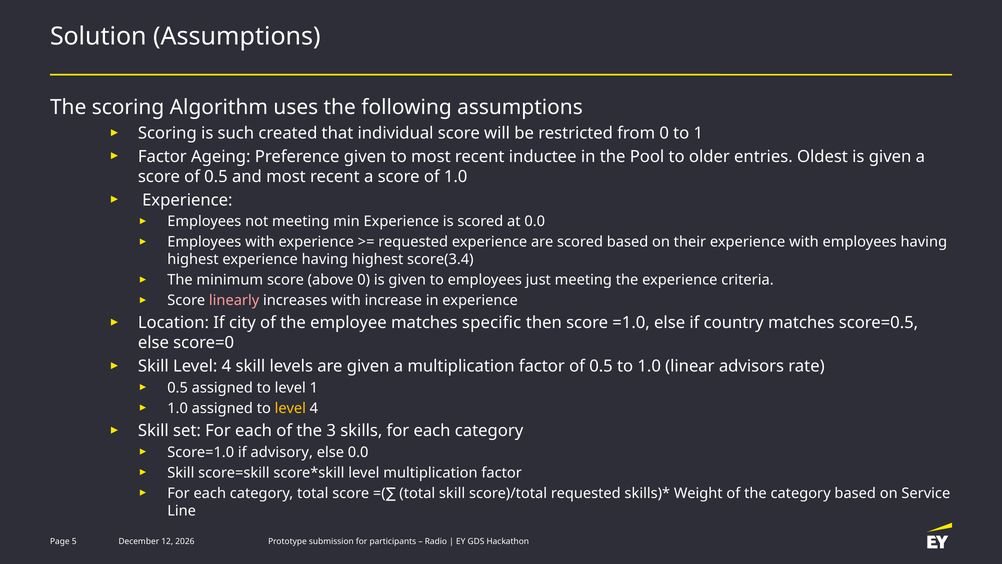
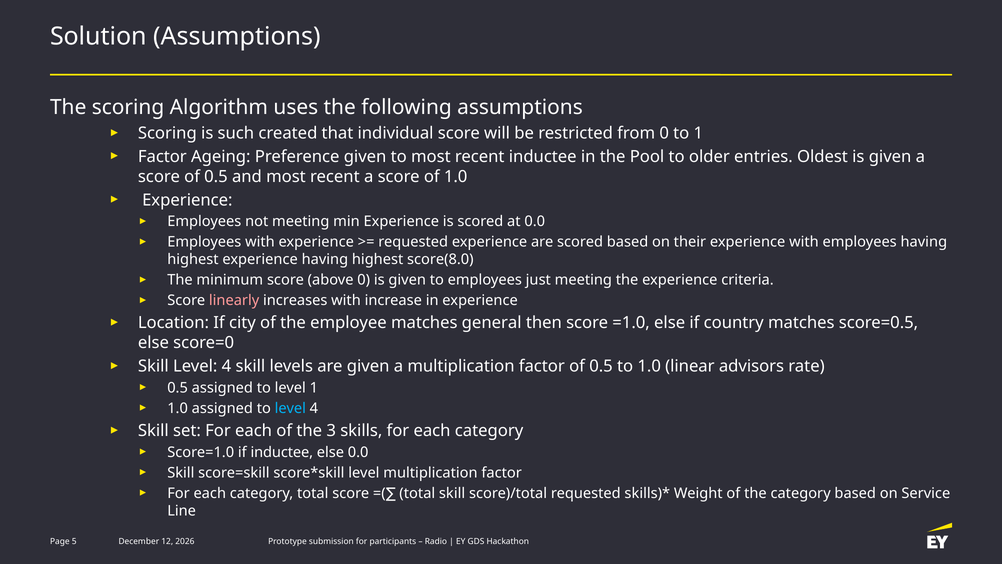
score(3.4: score(3.4 -> score(8.0
specific: specific -> general
level at (290, 408) colour: yellow -> light blue
if advisory: advisory -> inductee
